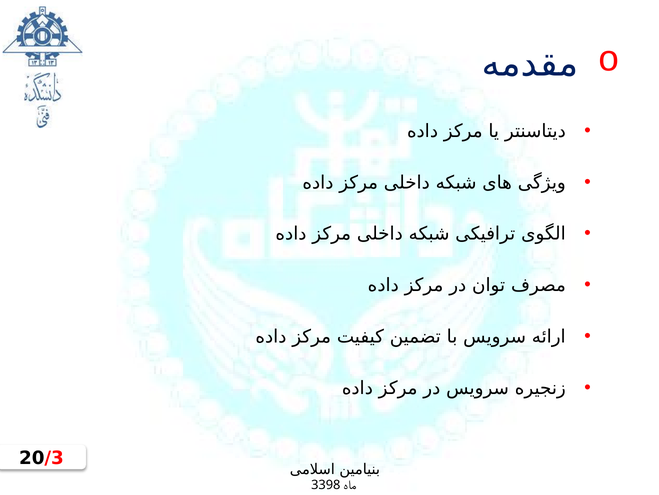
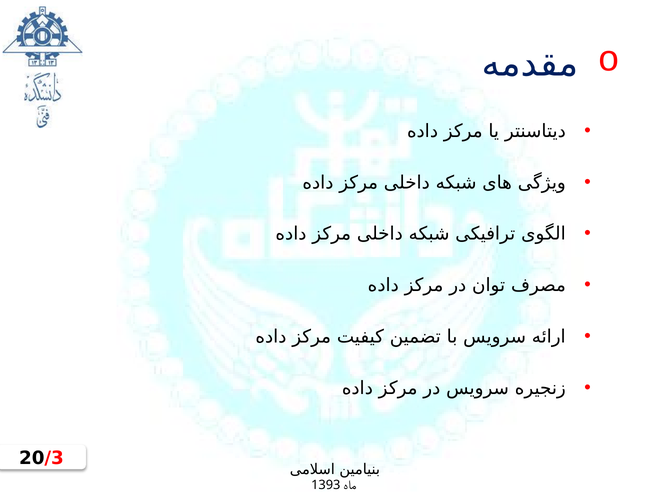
3398: 3398 -> 1393
